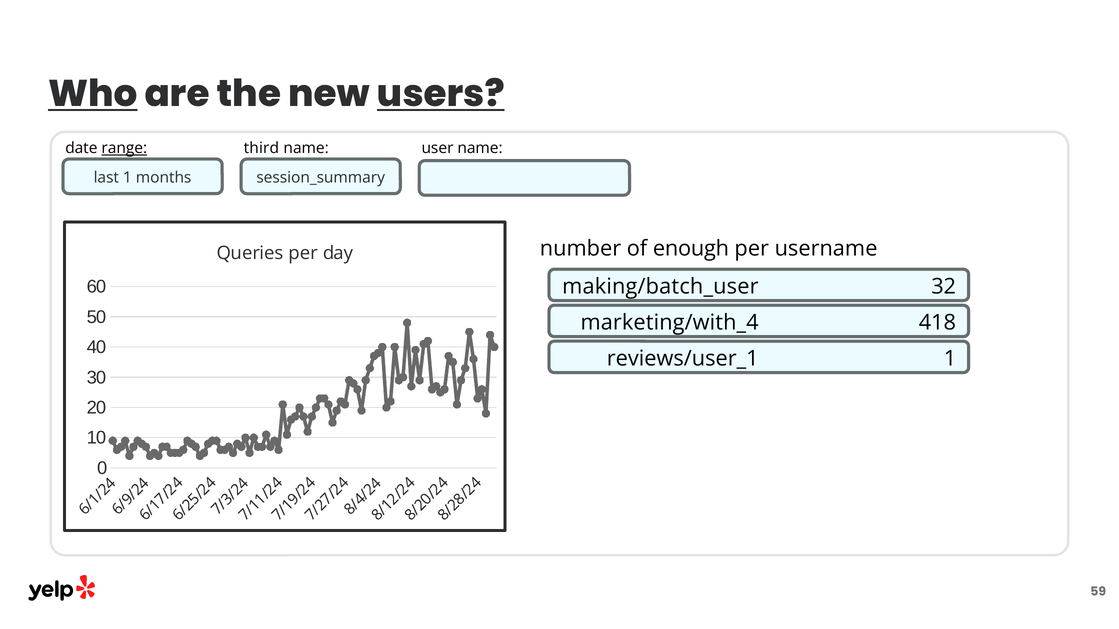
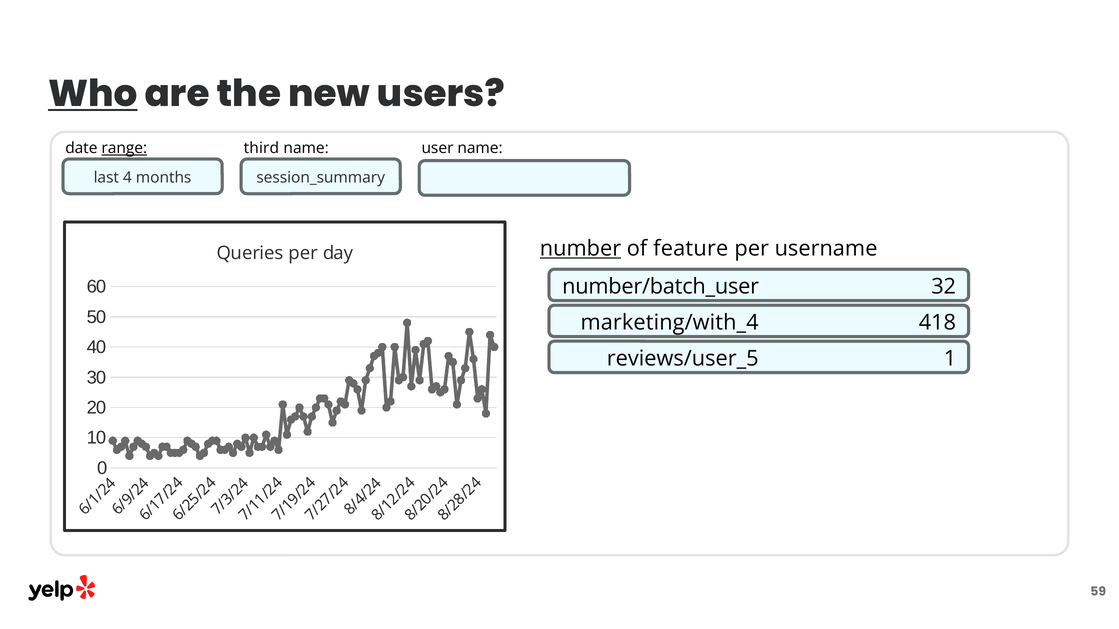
users underline: present -> none
last 1: 1 -> 4
number underline: none -> present
enough: enough -> feature
making/batch_user: making/batch_user -> number/batch_user
reviews/user_1: reviews/user_1 -> reviews/user_5
